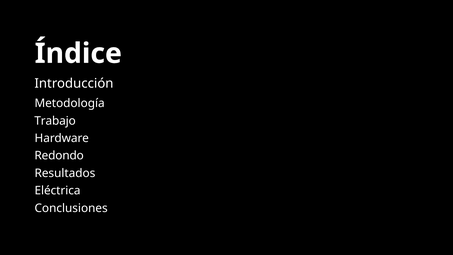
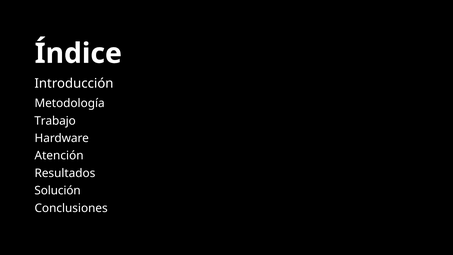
Redondo: Redondo -> Atención
Eléctrica: Eléctrica -> Solución
